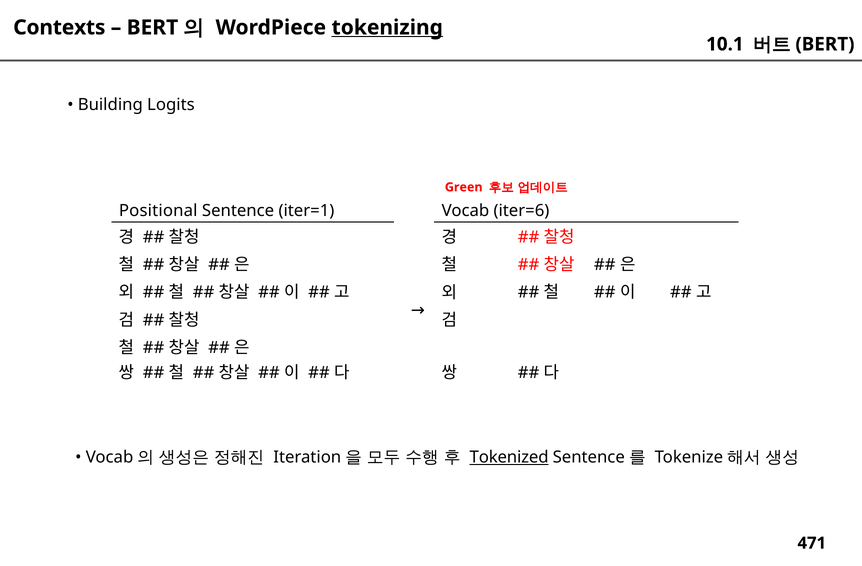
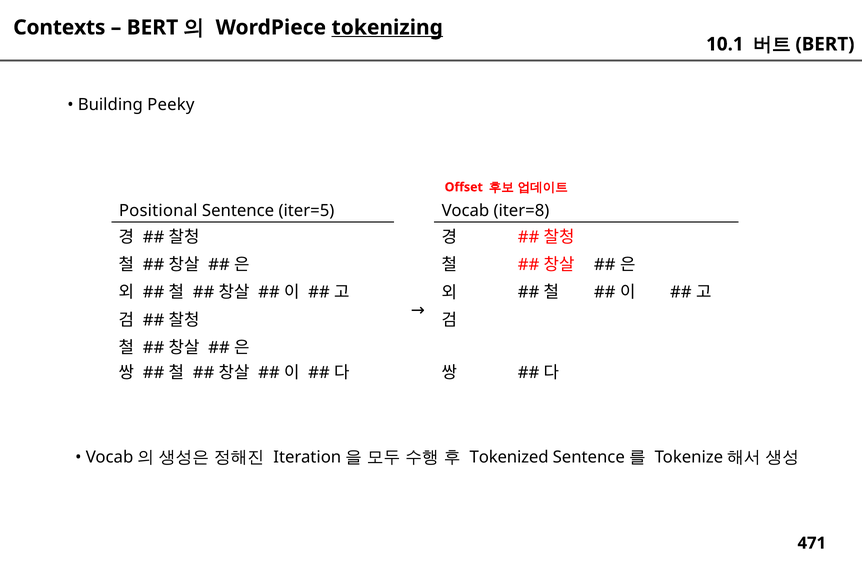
Logits: Logits -> Peeky
Green: Green -> Offset
iter=1: iter=1 -> iter=5
iter=6: iter=6 -> iter=8
Tokenized underline: present -> none
